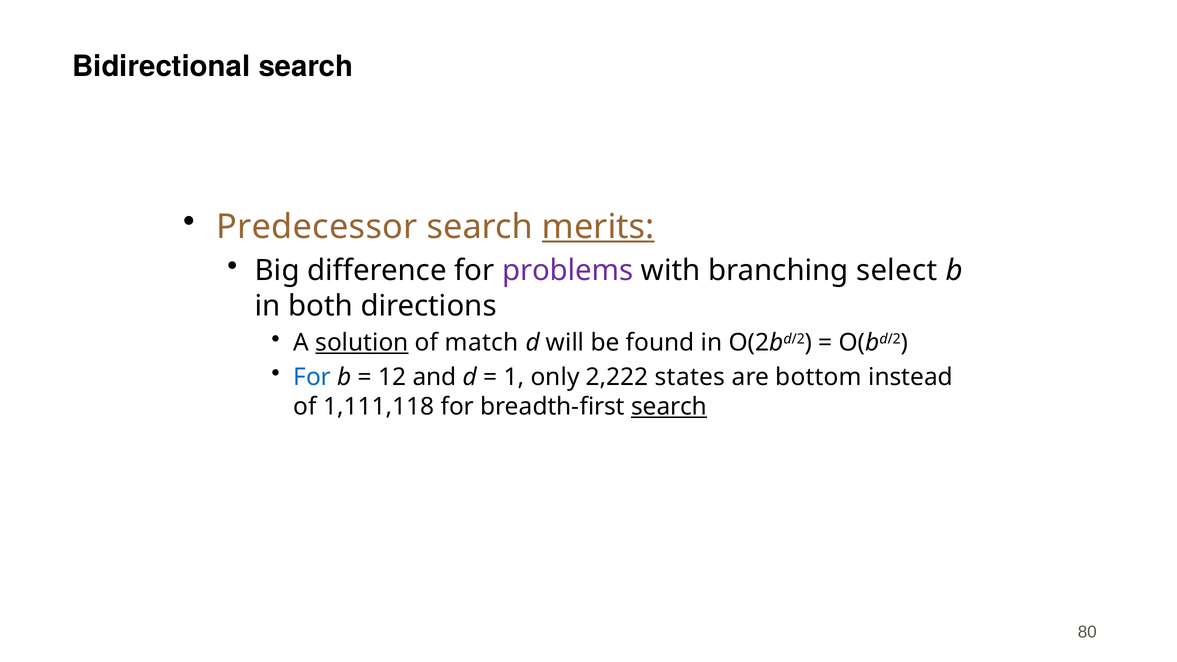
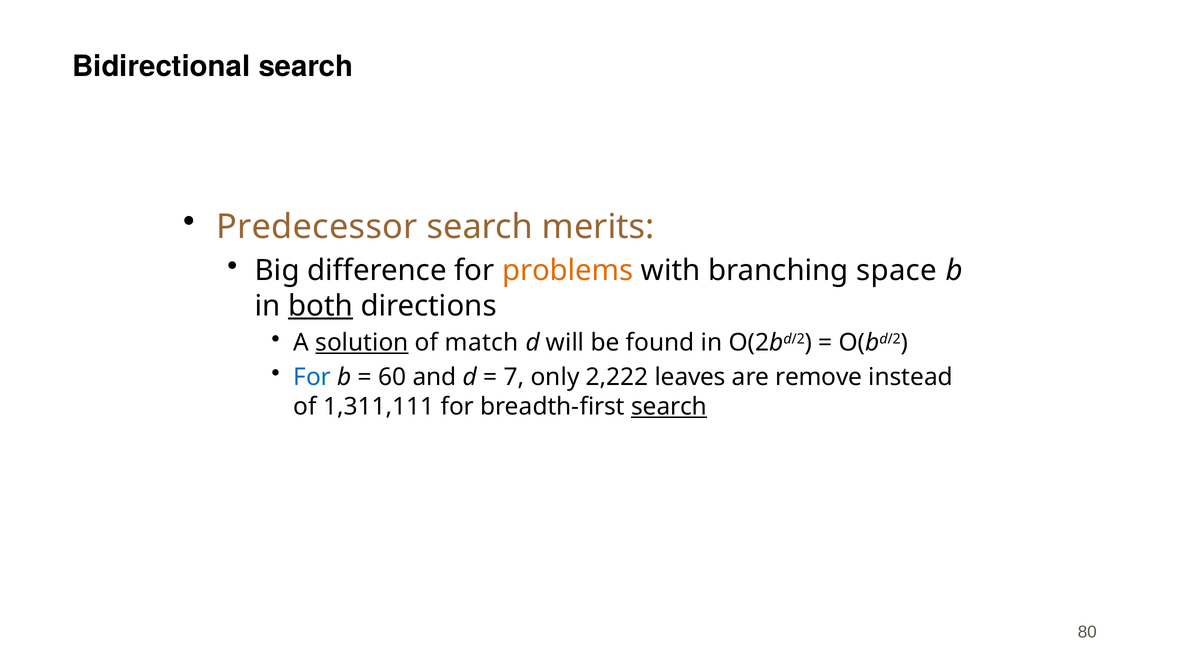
merits underline: present -> none
problems colour: purple -> orange
select: select -> space
both underline: none -> present
12: 12 -> 60
1: 1 -> 7
states: states -> leaves
bottom: bottom -> remove
1,111,118: 1,111,118 -> 1,311,111
